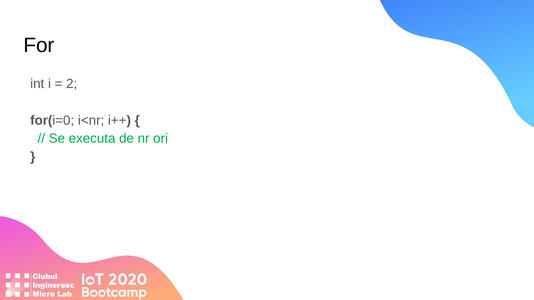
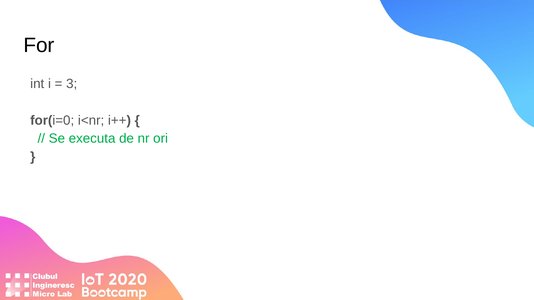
2: 2 -> 3
